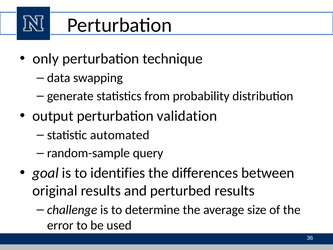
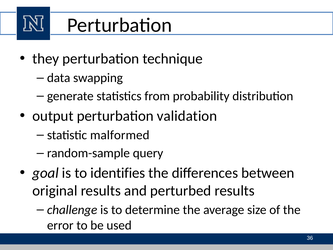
only: only -> they
automated: automated -> malformed
